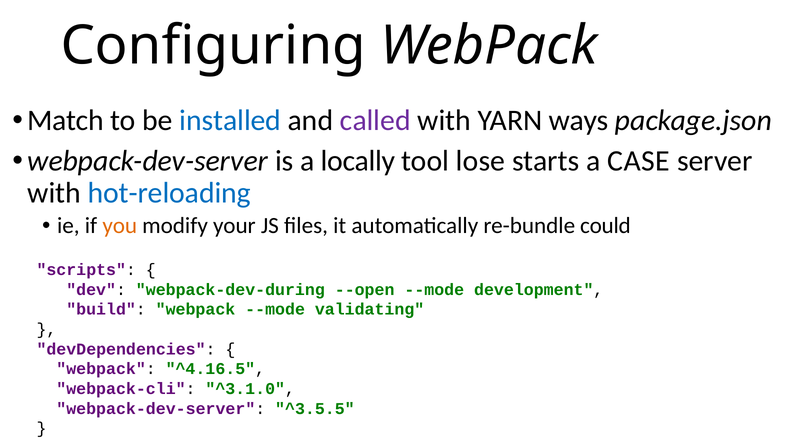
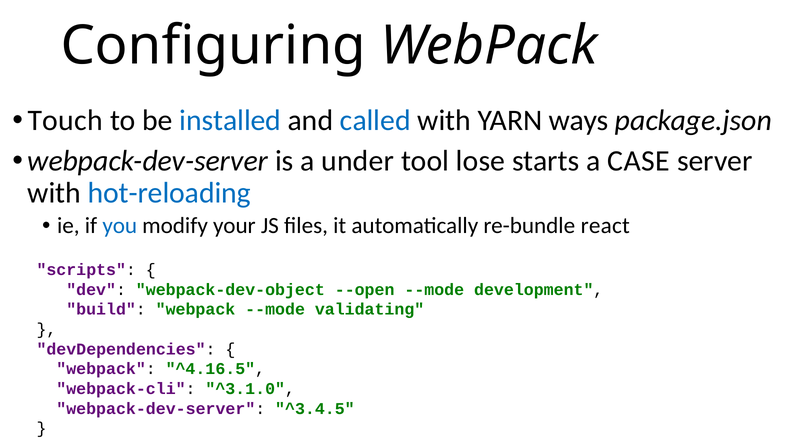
Match: Match -> Touch
called colour: purple -> blue
locally: locally -> under
you colour: orange -> blue
could: could -> react
webpack-dev-during: webpack-dev-during -> webpack-dev-object
^3.5.5: ^3.5.5 -> ^3.4.5
